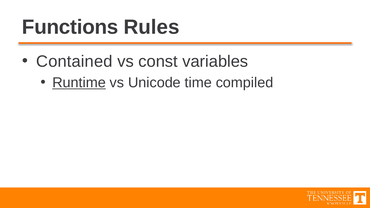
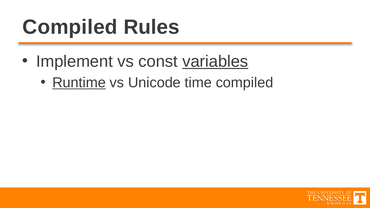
Functions at (70, 27): Functions -> Compiled
Contained: Contained -> Implement
variables underline: none -> present
